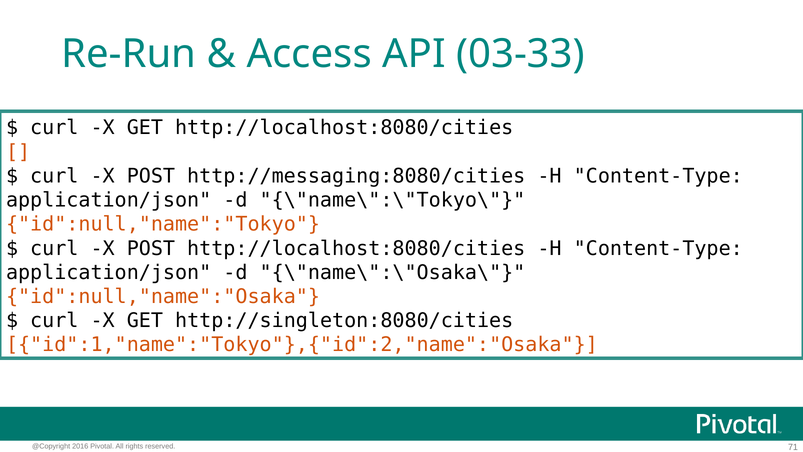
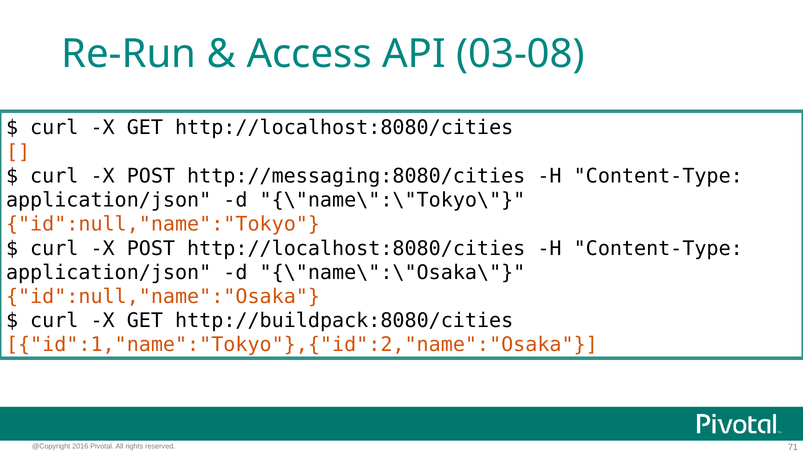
03-33: 03-33 -> 03-08
http://singleton:8080/cities: http://singleton:8080/cities -> http://buildpack:8080/cities
